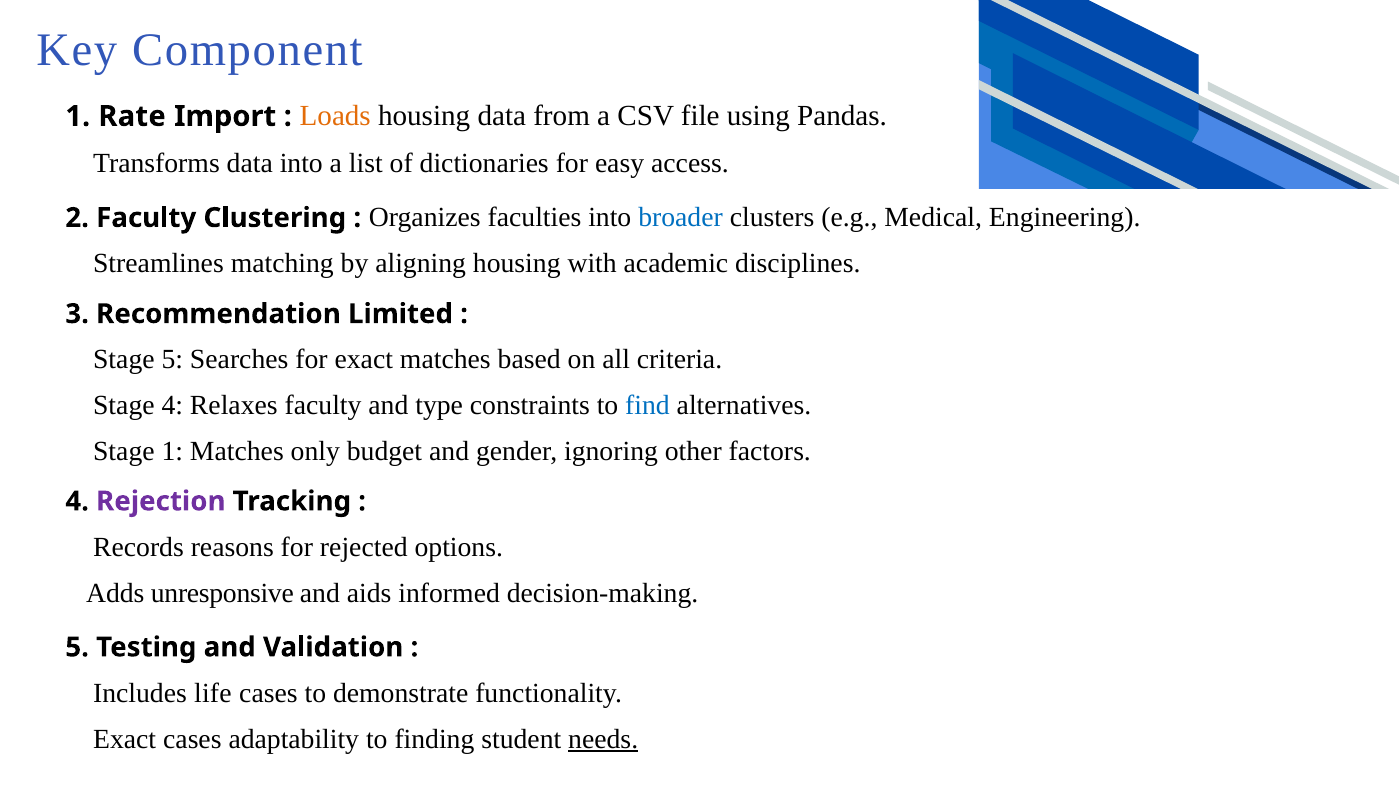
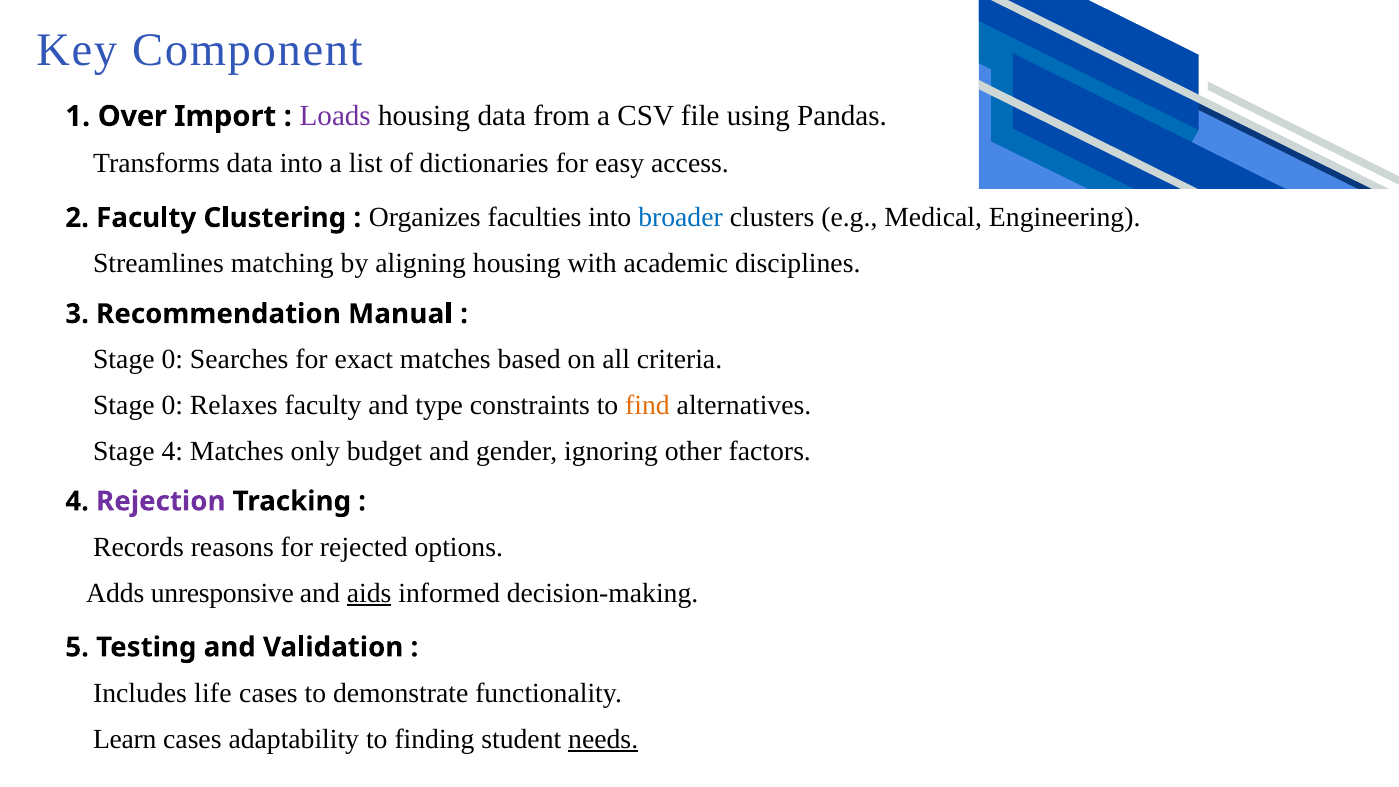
Rate: Rate -> Over
Loads colour: orange -> purple
Limited: Limited -> Manual
5 at (172, 360): 5 -> 0
4 at (172, 405): 4 -> 0
find colour: blue -> orange
Stage 1: 1 -> 4
aids underline: none -> present
Exact at (125, 739): Exact -> Learn
